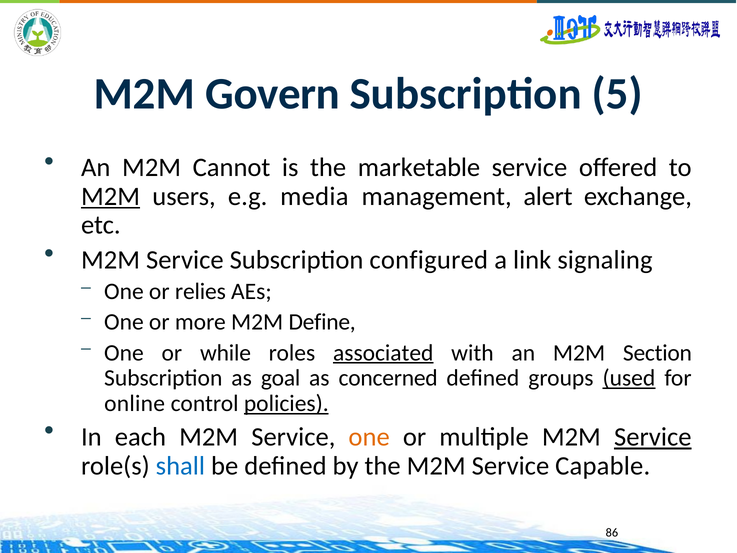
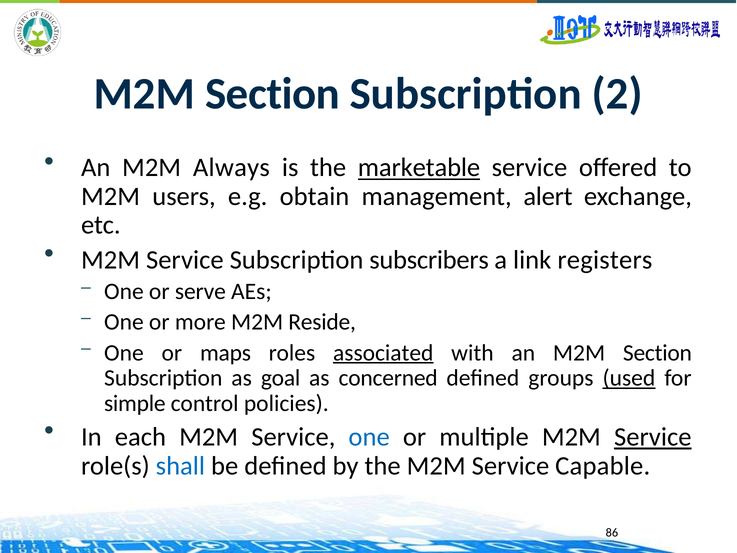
Govern at (273, 94): Govern -> Section
5: 5 -> 2
Cannot: Cannot -> Always
marketable underline: none -> present
M2M at (111, 196) underline: present -> none
media: media -> obtain
configured: configured -> subscribers
signaling: signaling -> registers
relies: relies -> serve
Define: Define -> Reside
while: while -> maps
online: online -> simple
policies underline: present -> none
one at (369, 437) colour: orange -> blue
